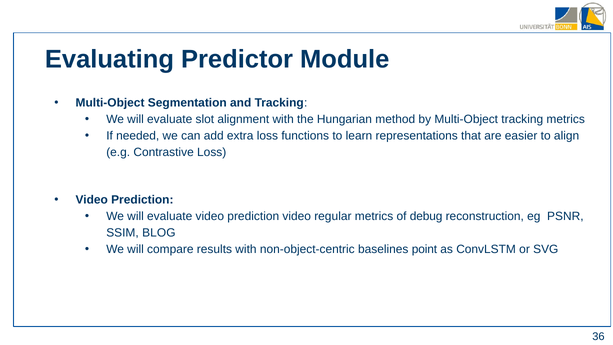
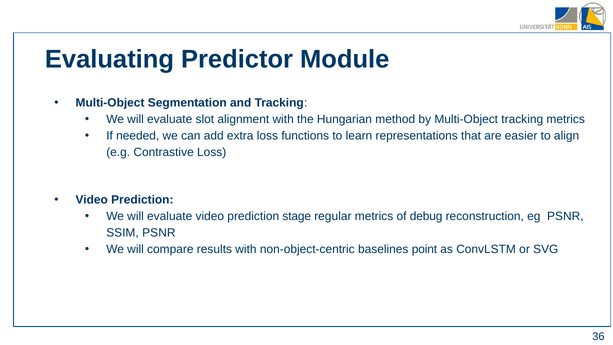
prediction video: video -> stage
SSIM BLOG: BLOG -> PSNR
